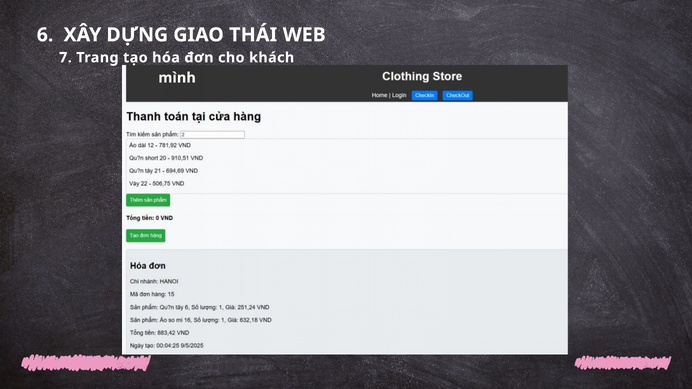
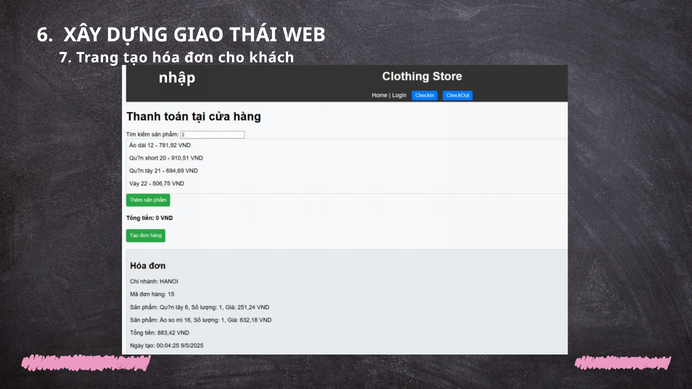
mình: mình -> nhập
